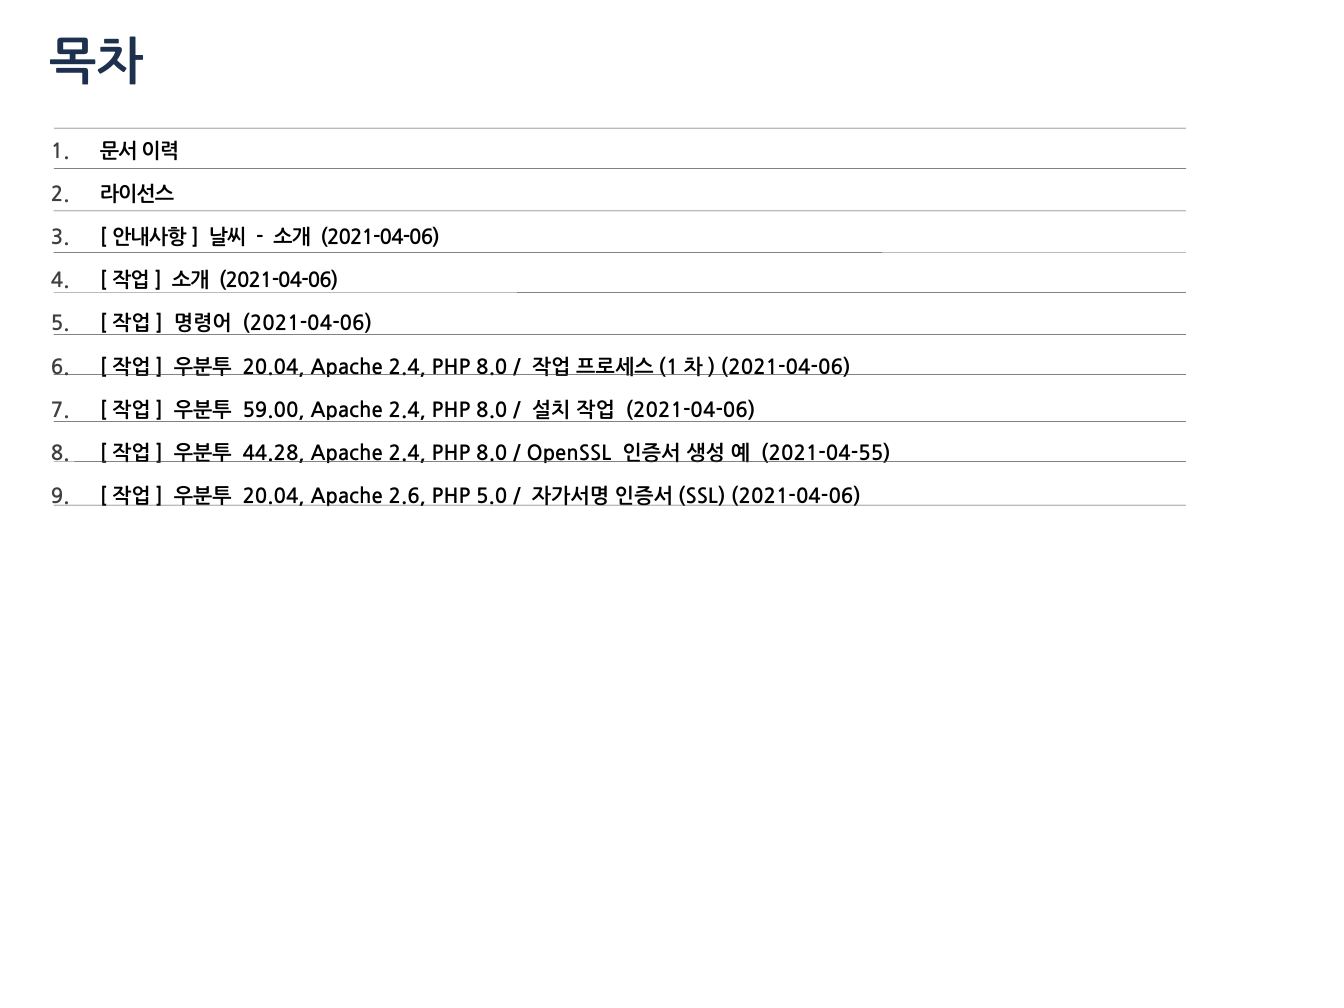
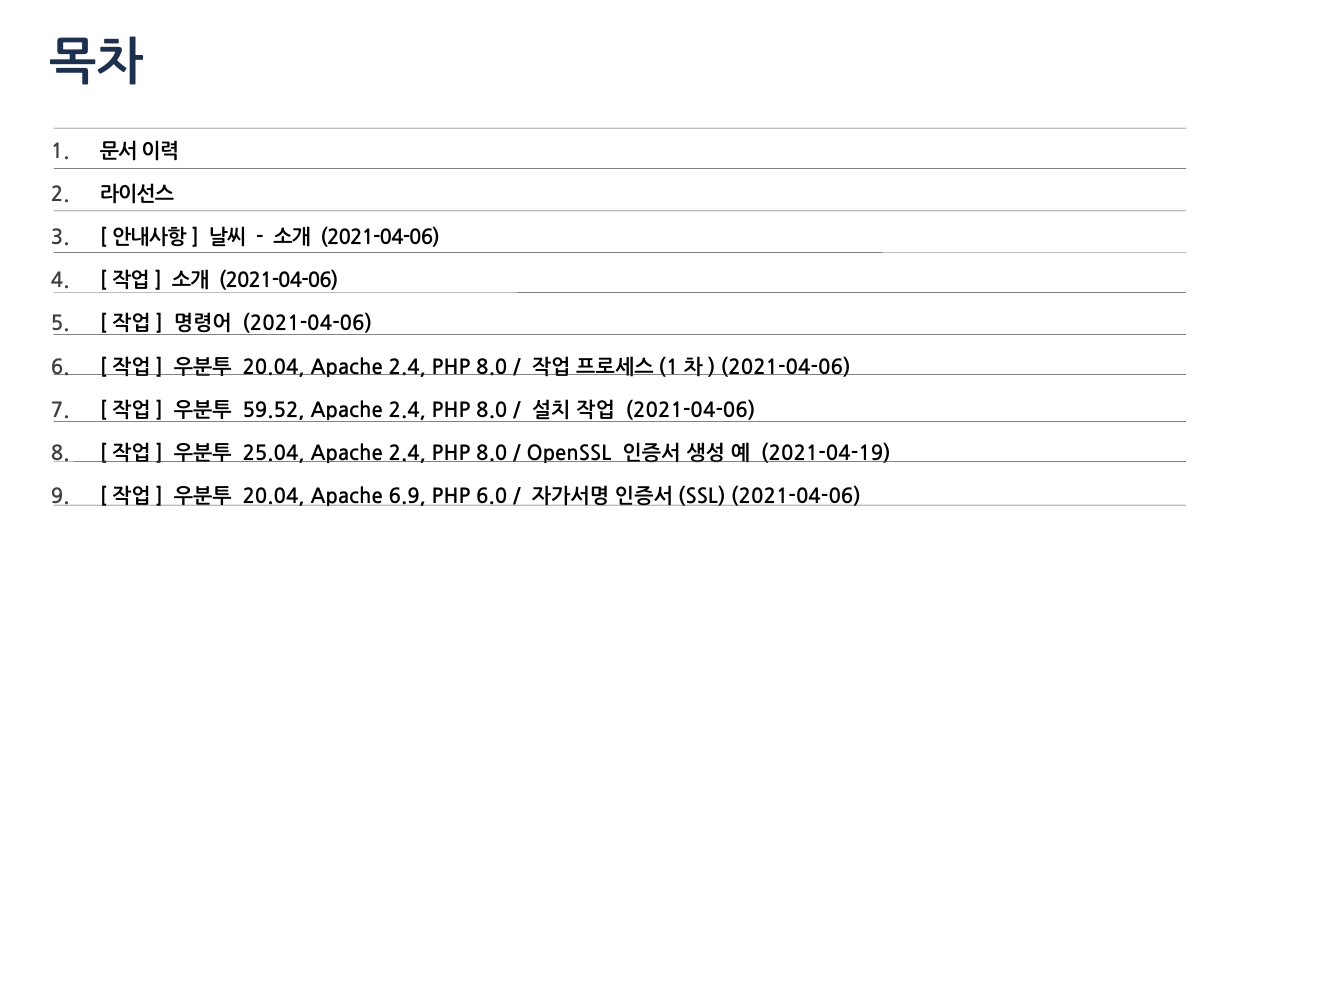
59.00: 59.00 -> 59.52
44.28: 44.28 -> 25.04
2021-04-55: 2021-04-55 -> 2021-04-19
2.6: 2.6 -> 6.9
5.0: 5.0 -> 6.0
